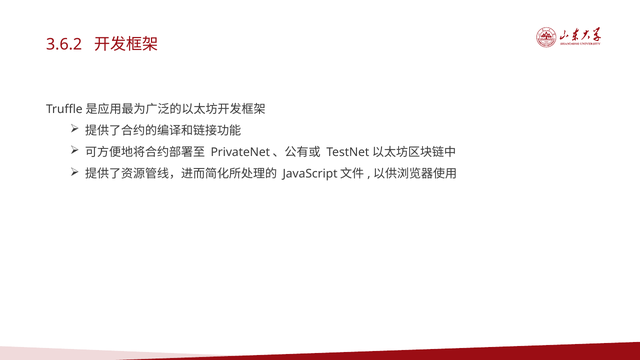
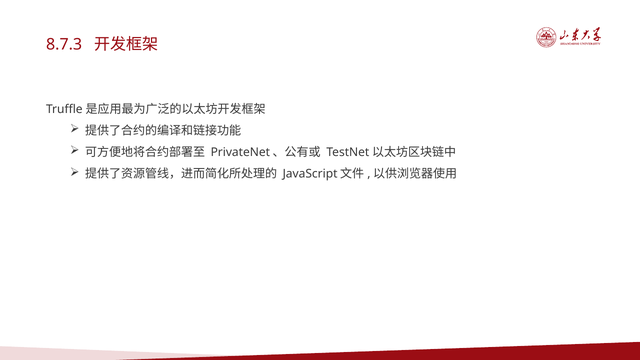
3.6.2: 3.6.2 -> 8.7.3
